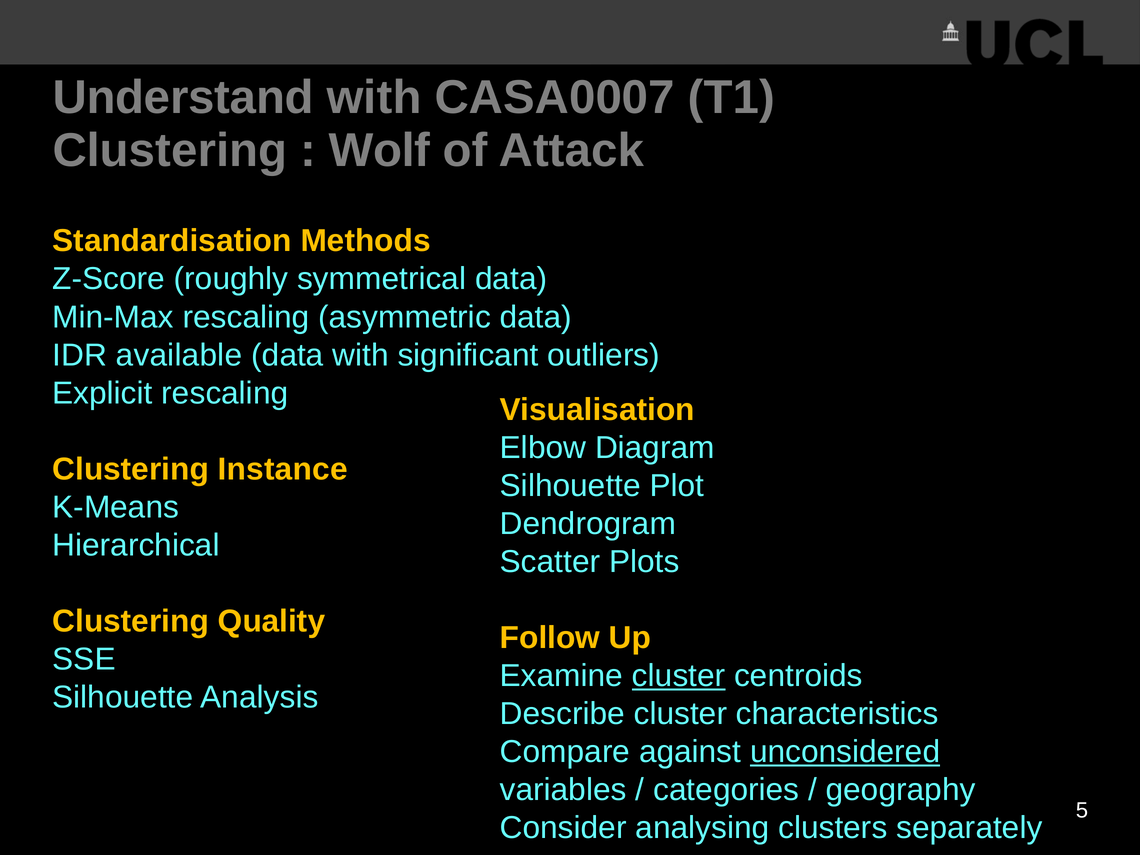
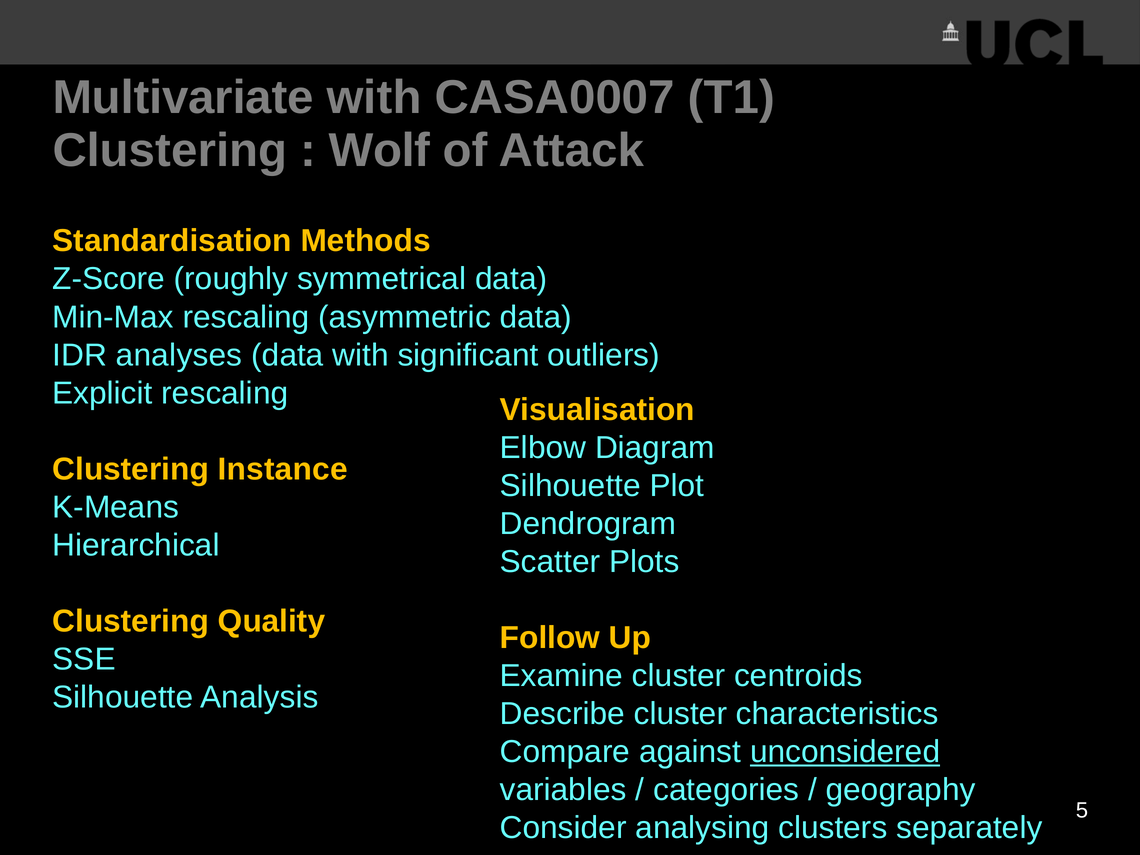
Understand: Understand -> Multivariate
available: available -> analyses
cluster at (679, 676) underline: present -> none
